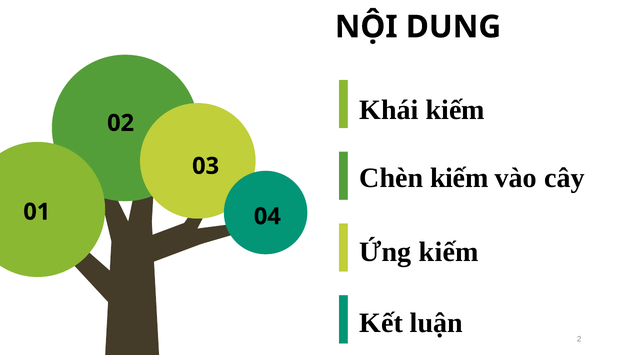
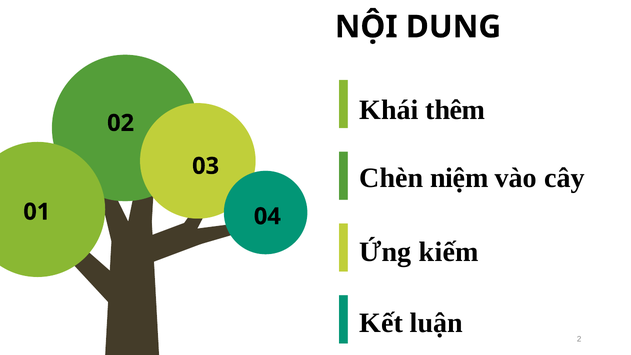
Khái kiếm: kiếm -> thêm
Chèn kiếm: kiếm -> niệm
